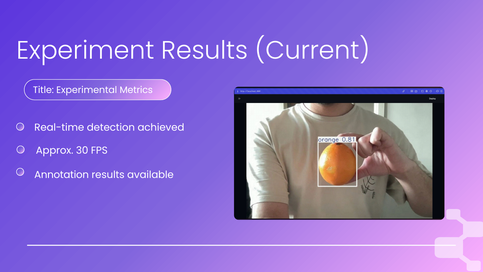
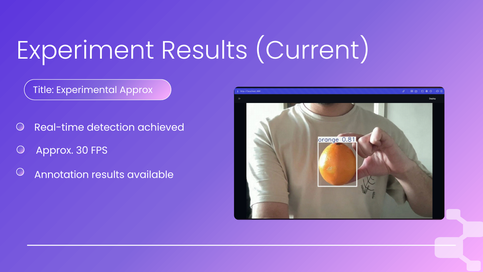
Experimental Metrics: Metrics -> Approx
